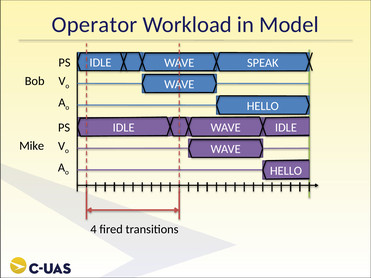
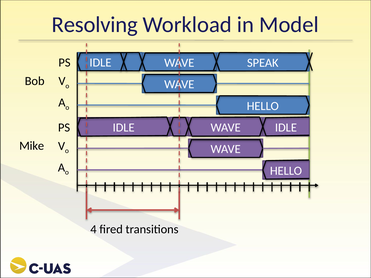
Operator: Operator -> Resolving
